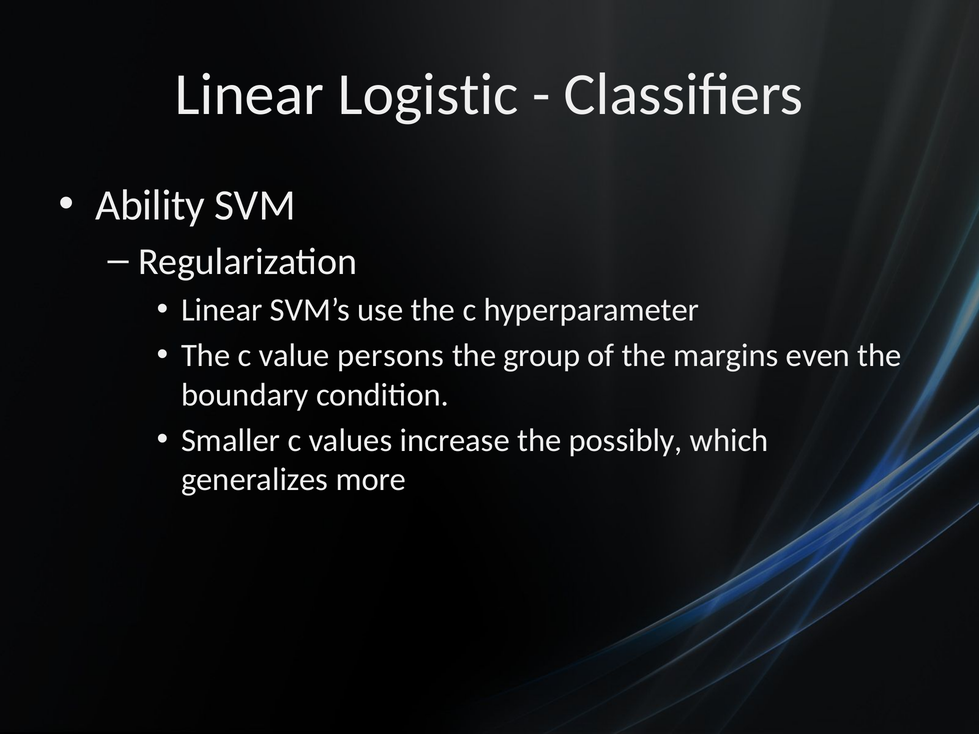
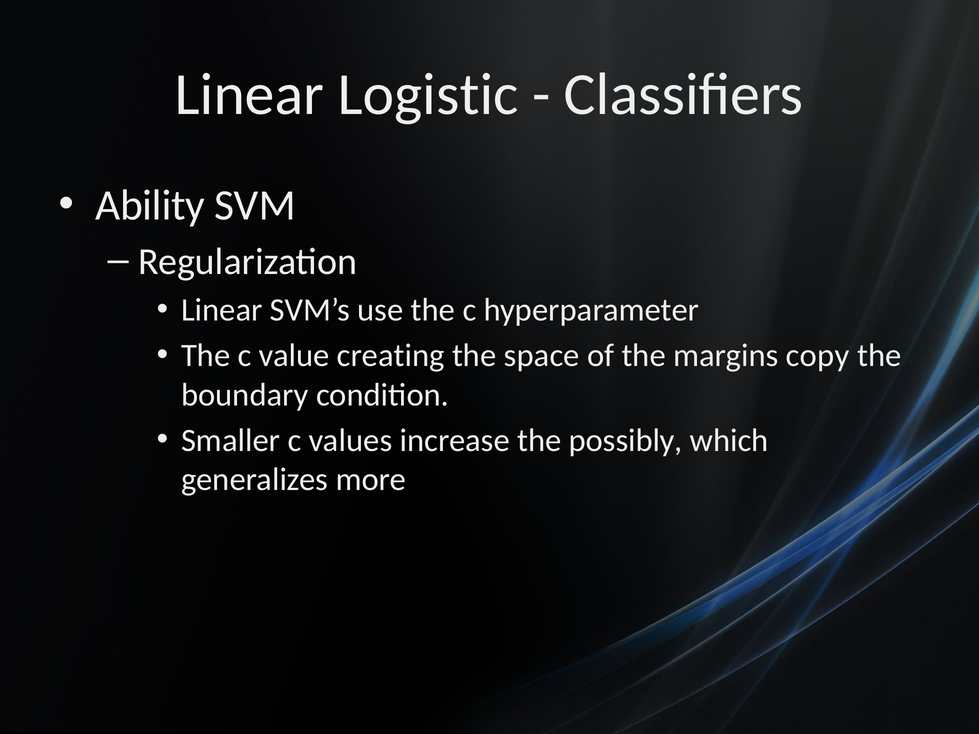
persons: persons -> creating
group: group -> space
even: even -> copy
